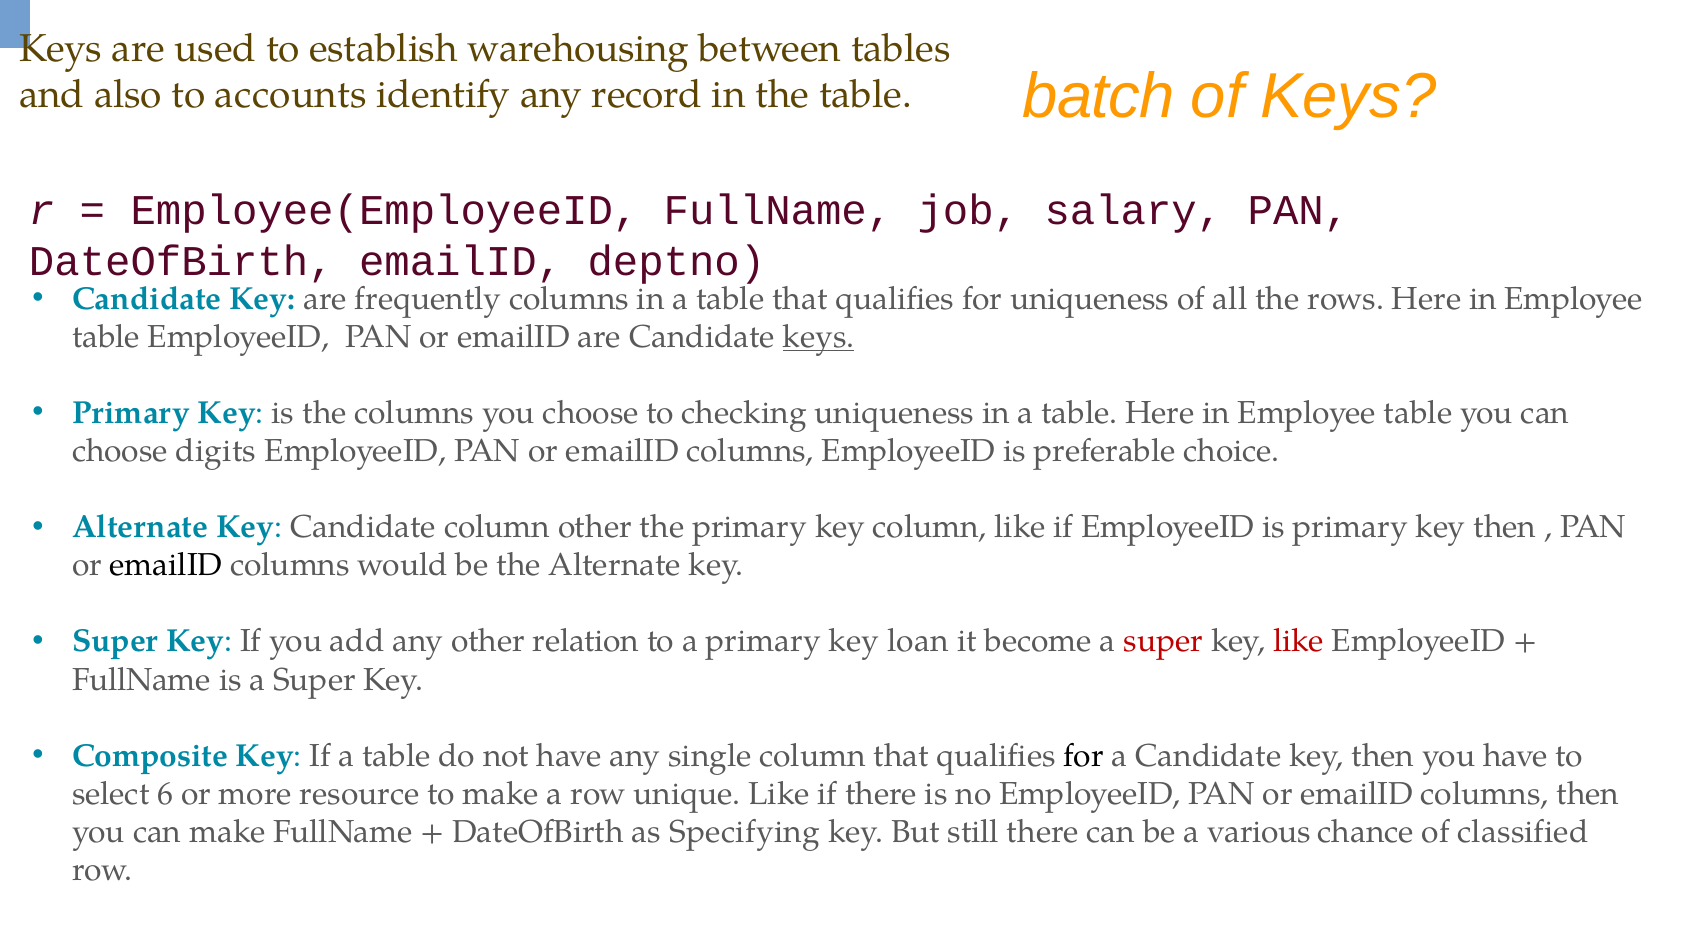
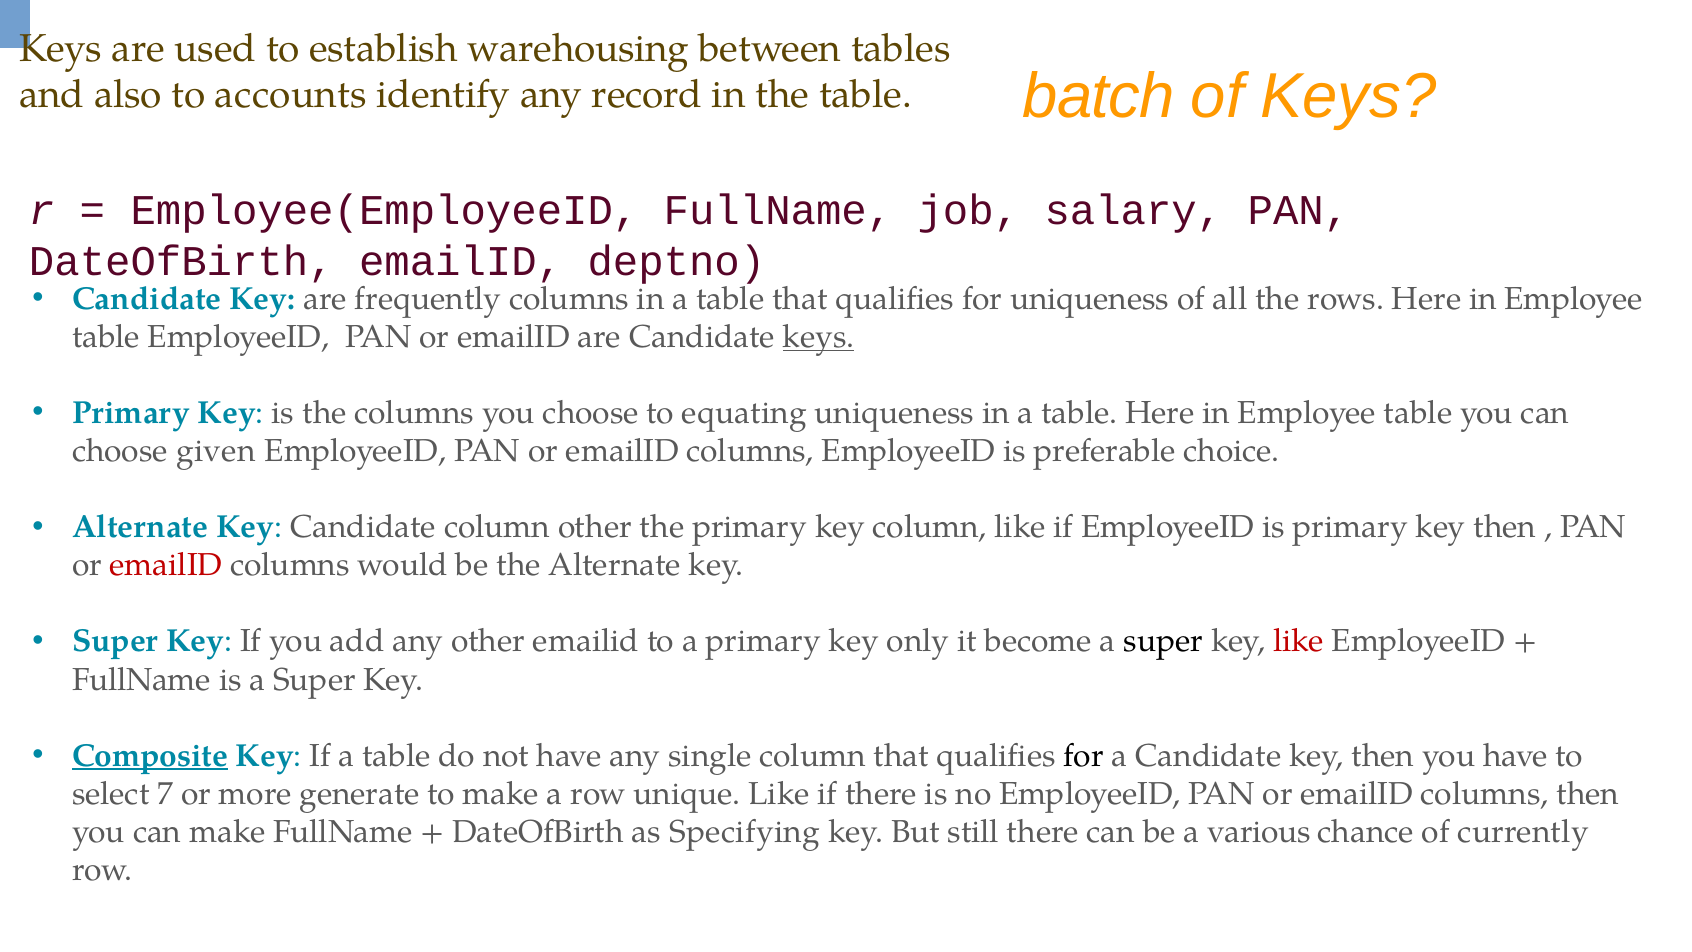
checking: checking -> equating
digits: digits -> given
emailID at (166, 565) colour: black -> red
other relation: relation -> emailid
loan: loan -> only
super at (1163, 641) colour: red -> black
Composite underline: none -> present
6: 6 -> 7
resource: resource -> generate
classified: classified -> currently
